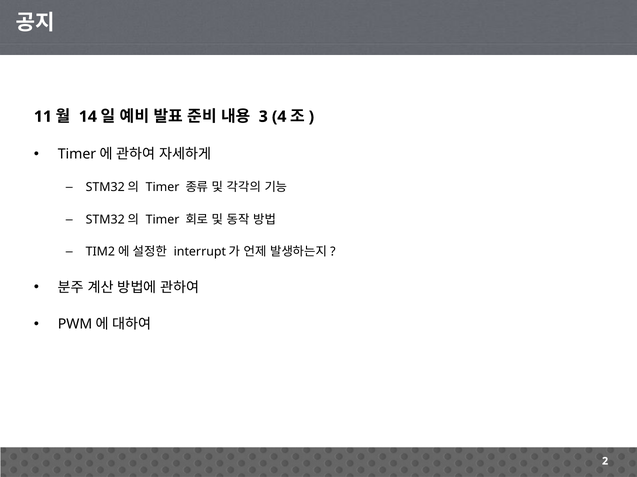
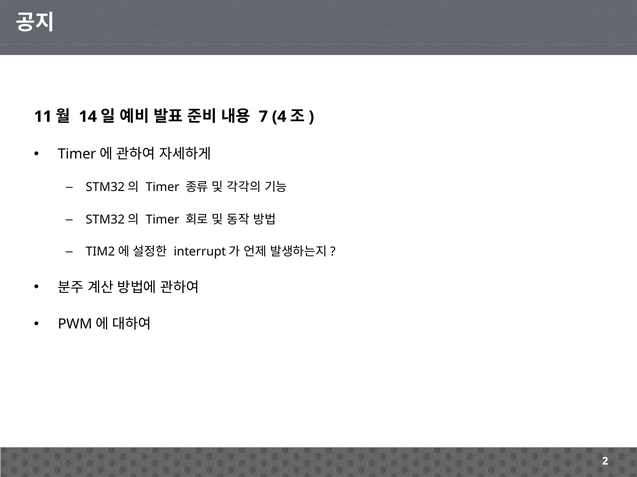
3: 3 -> 7
